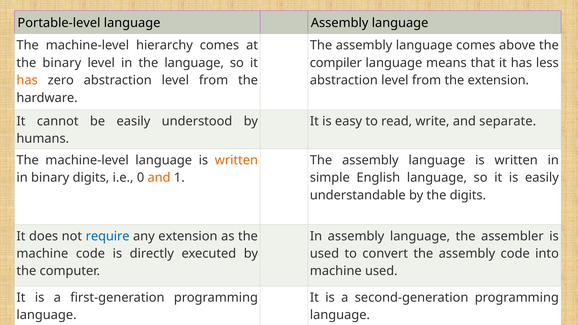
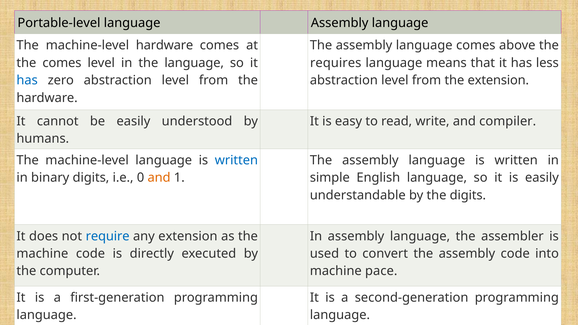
machine-level hierarchy: hierarchy -> hardware
the binary: binary -> comes
compiler: compiler -> requires
has at (27, 80) colour: orange -> blue
separate: separate -> compiler
written at (236, 160) colour: orange -> blue
machine used: used -> pace
